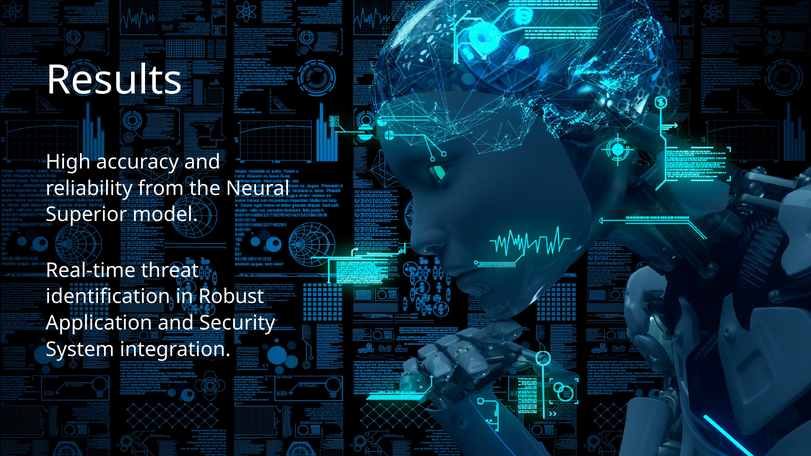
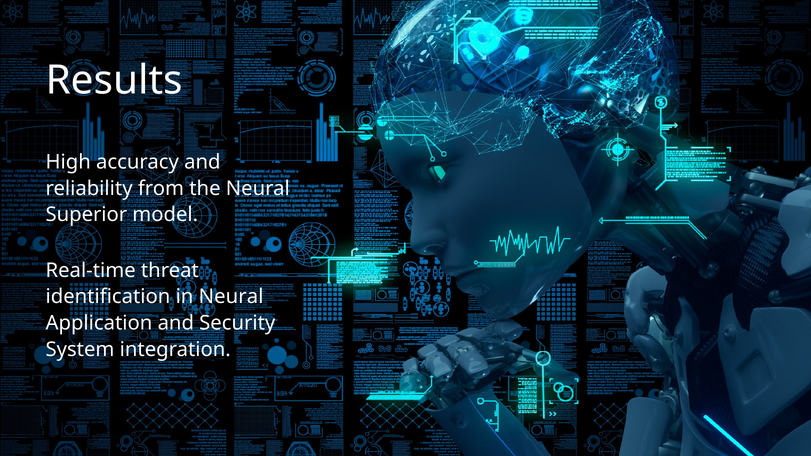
in Robust: Robust -> Neural
